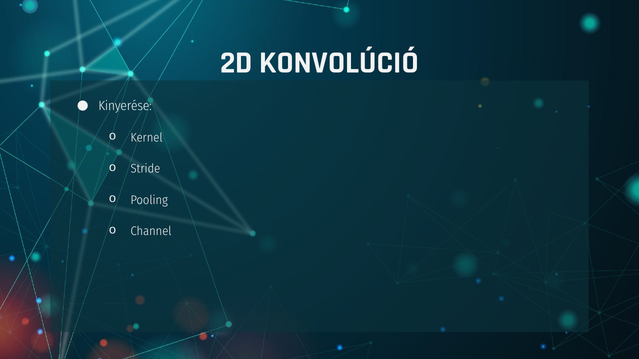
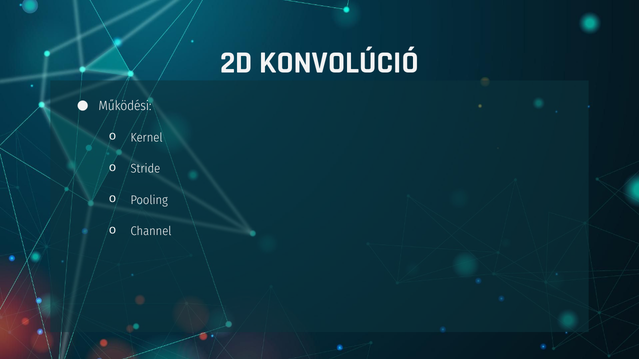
Kinyerése: Kinyerése -> Működési
